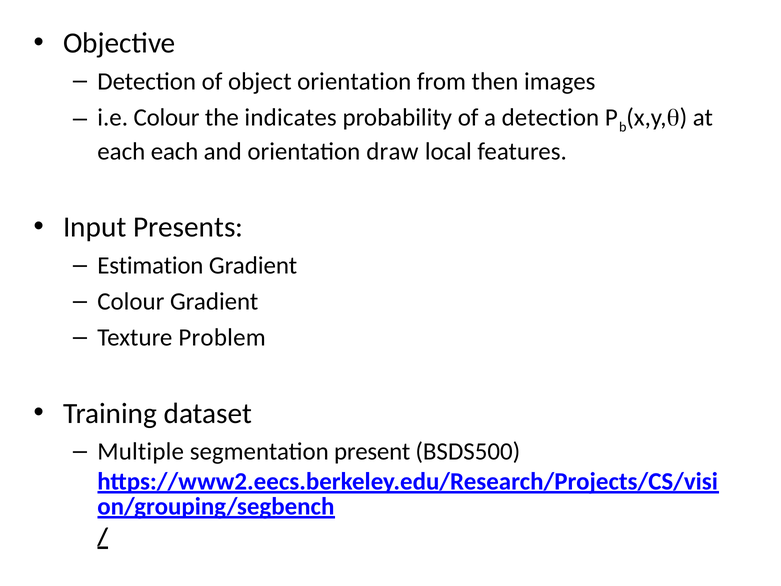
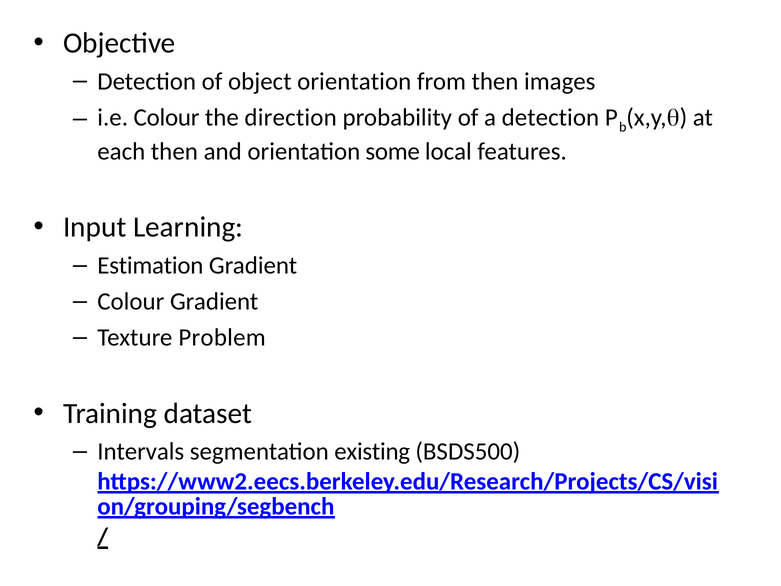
indicates: indicates -> direction
each each: each -> then
draw: draw -> some
Presents: Presents -> Learning
Multiple: Multiple -> Intervals
present: present -> existing
